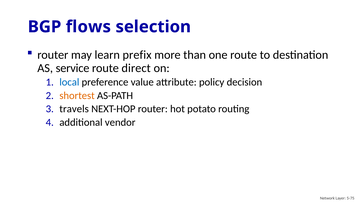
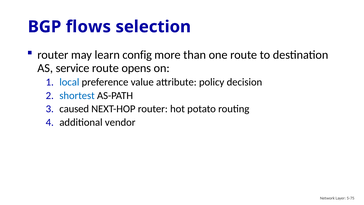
prefix: prefix -> config
direct: direct -> opens
shortest colour: orange -> blue
travels: travels -> caused
